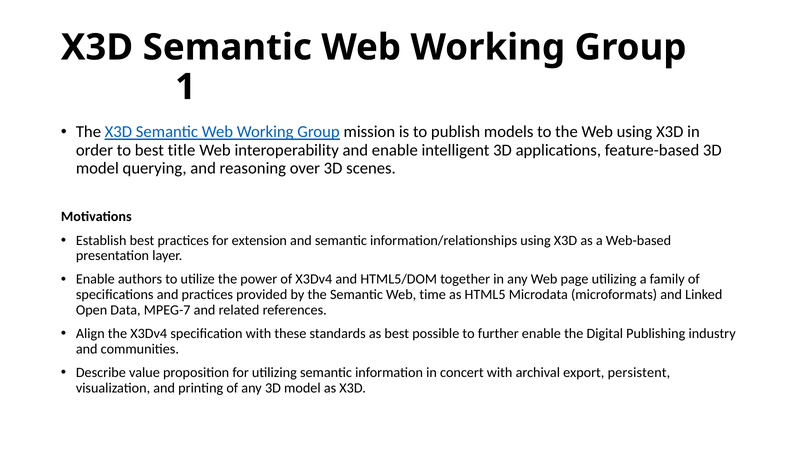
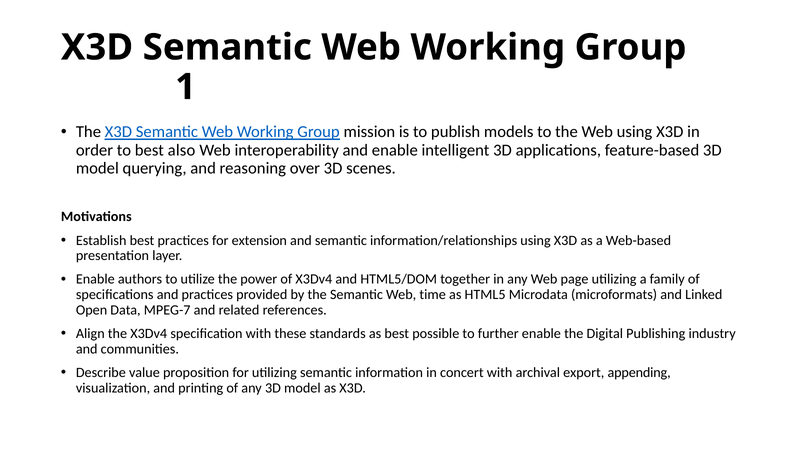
title: title -> also
persistent: persistent -> appending
